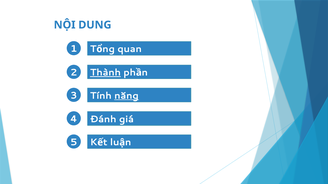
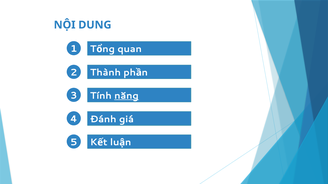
Thành underline: present -> none
